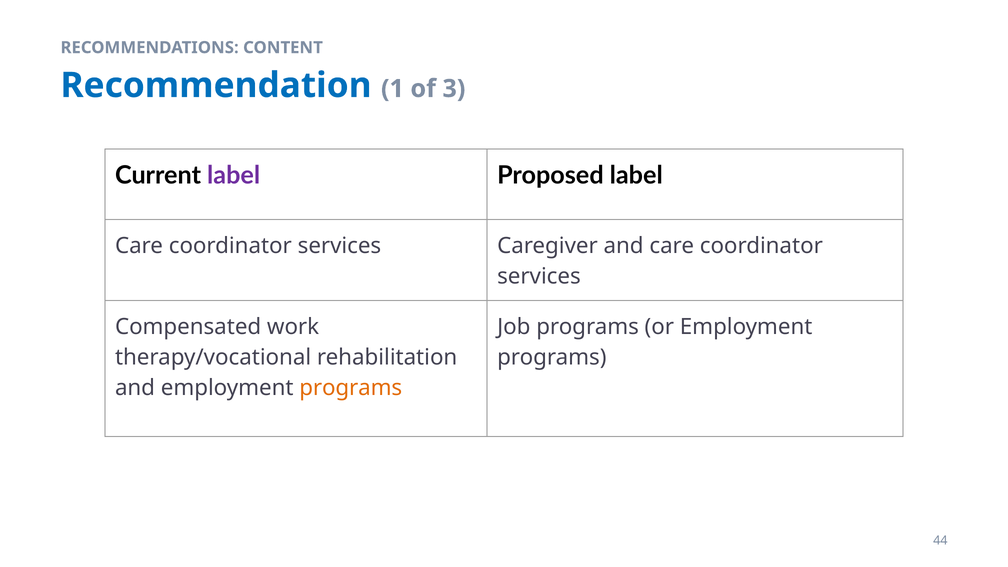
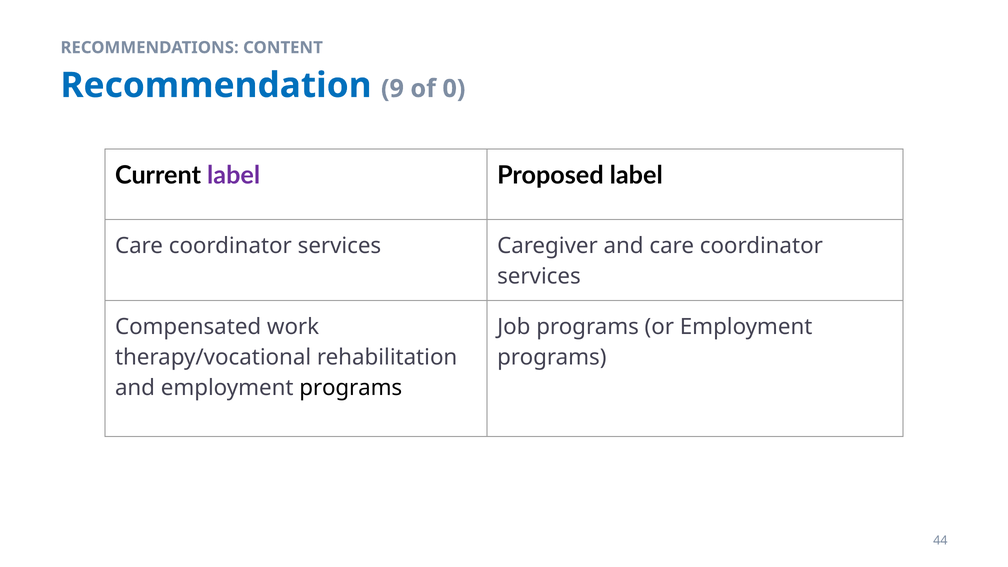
1: 1 -> 9
3: 3 -> 0
programs at (351, 388) colour: orange -> black
